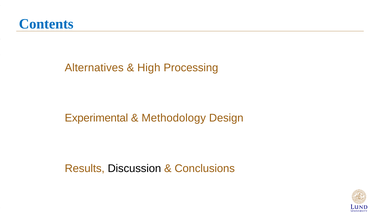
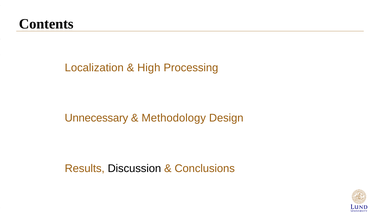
Contents colour: blue -> black
Alternatives: Alternatives -> Localization
Experimental: Experimental -> Unnecessary
